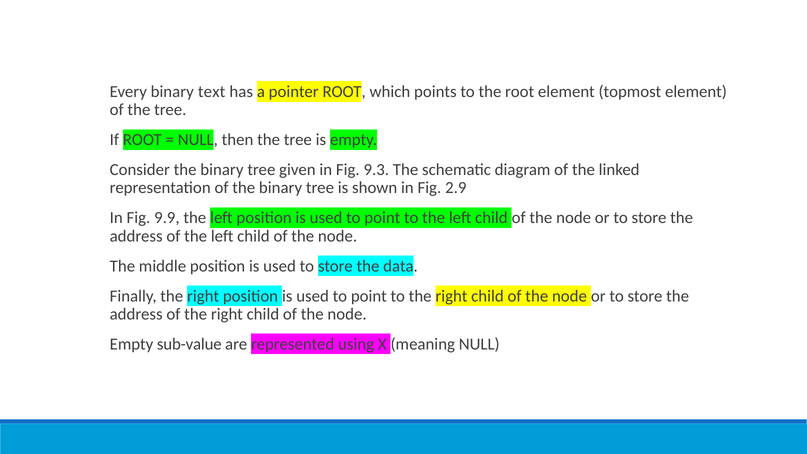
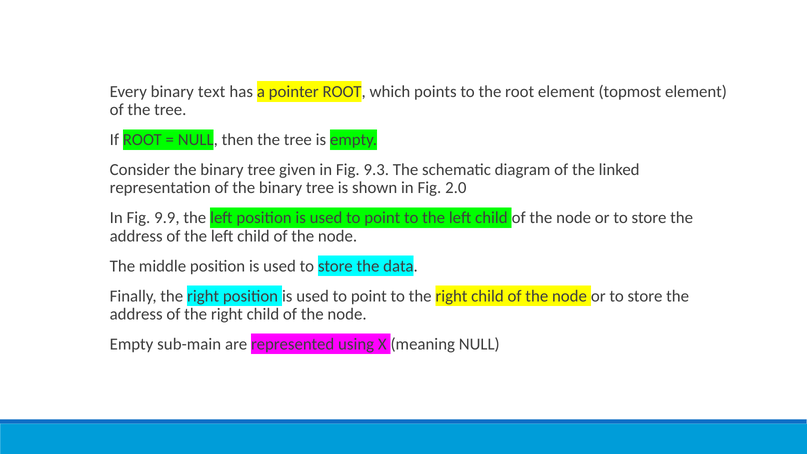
2.9: 2.9 -> 2.0
sub-value: sub-value -> sub-main
